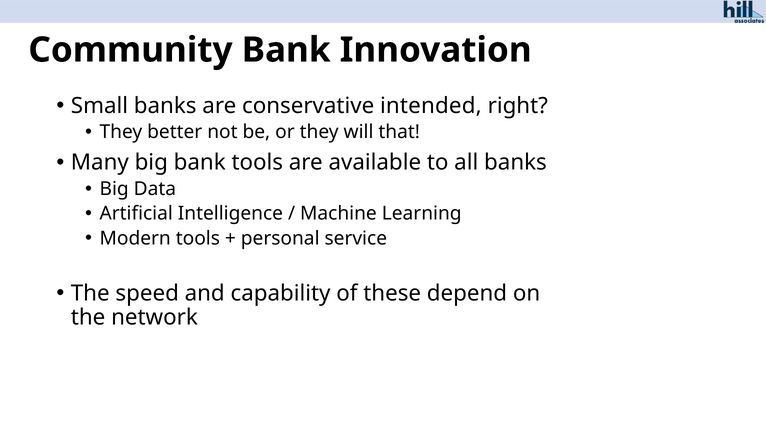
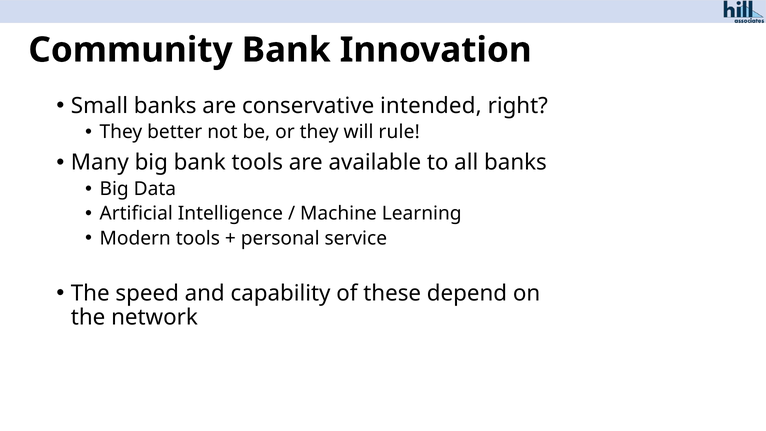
that: that -> rule
